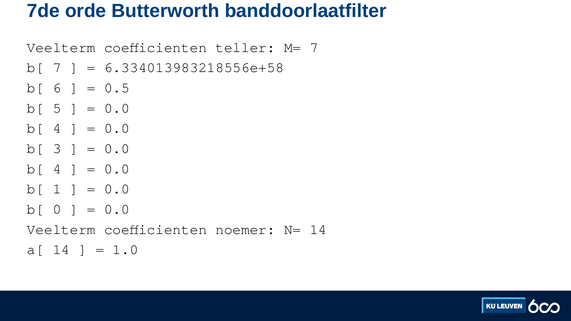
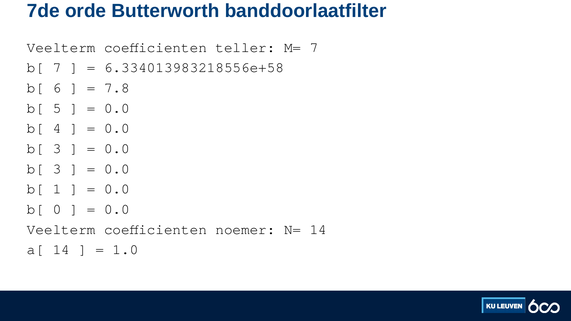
0.5: 0.5 -> 7.8
4 at (57, 169): 4 -> 3
